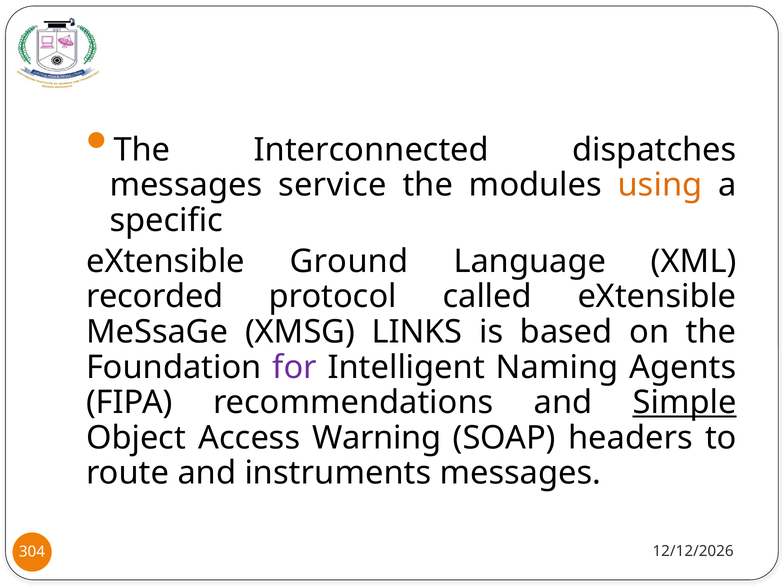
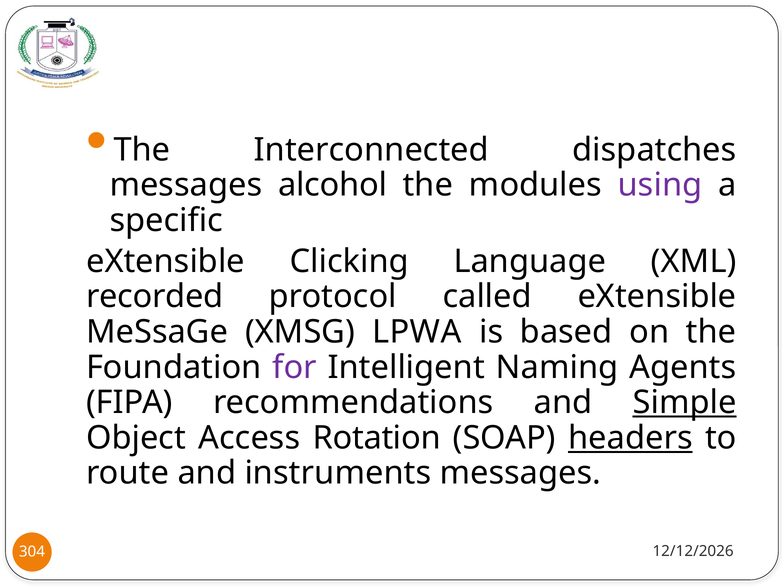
service: service -> alcohol
using colour: orange -> purple
Ground: Ground -> Clicking
LINKS: LINKS -> LPWA
Warning: Warning -> Rotation
headers underline: none -> present
